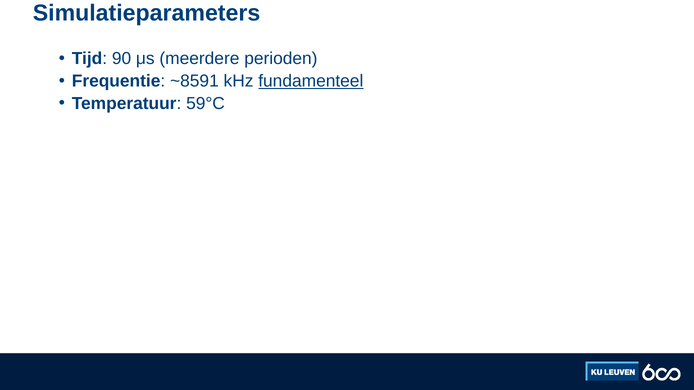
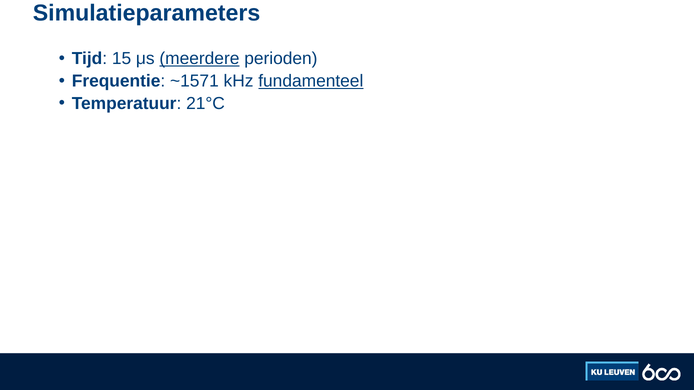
90: 90 -> 15
meerdere underline: none -> present
~8591: ~8591 -> ~1571
59°C: 59°C -> 21°C
